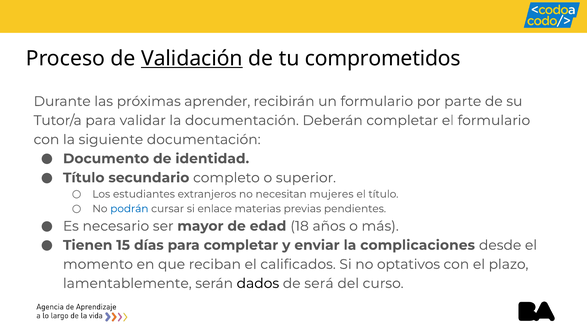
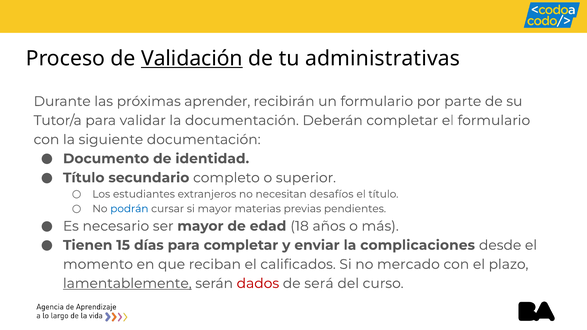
comprometidos: comprometidos -> administrativas
mujeres: mujeres -> desafíos
si enlace: enlace -> mayor
optativos: optativos -> mercado
lamentablemente underline: none -> present
dados colour: black -> red
